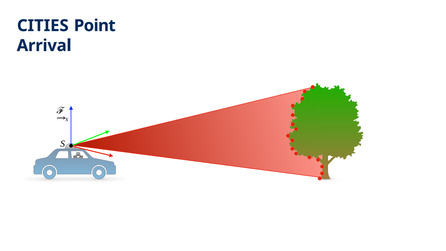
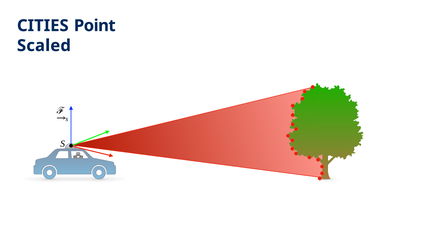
Arrival: Arrival -> Scaled
